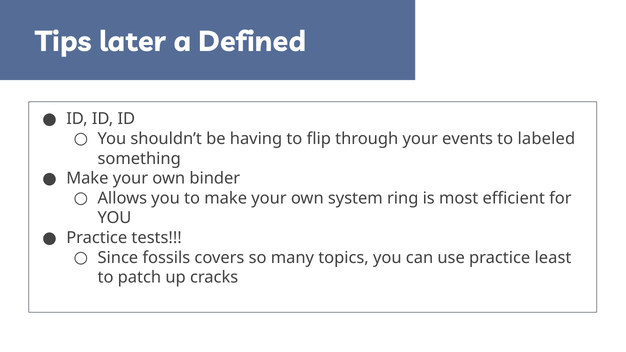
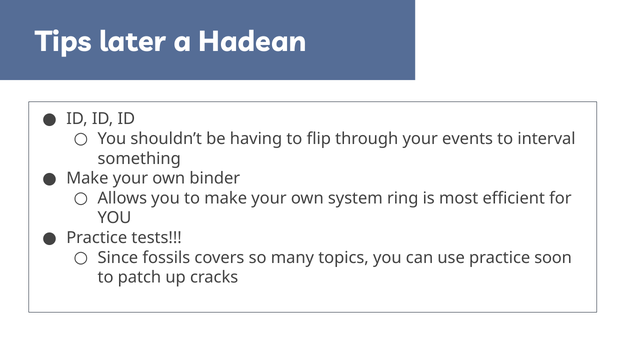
Defined: Defined -> Hadean
labeled: labeled -> interval
least: least -> soon
